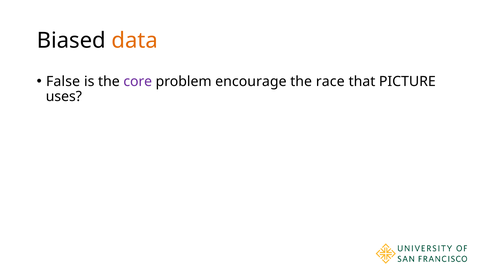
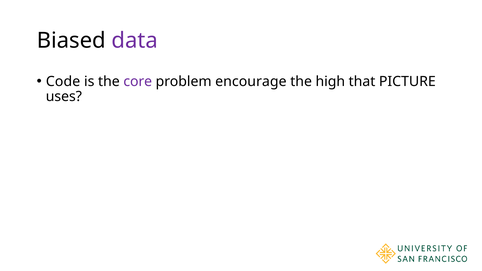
data colour: orange -> purple
False: False -> Code
race: race -> high
